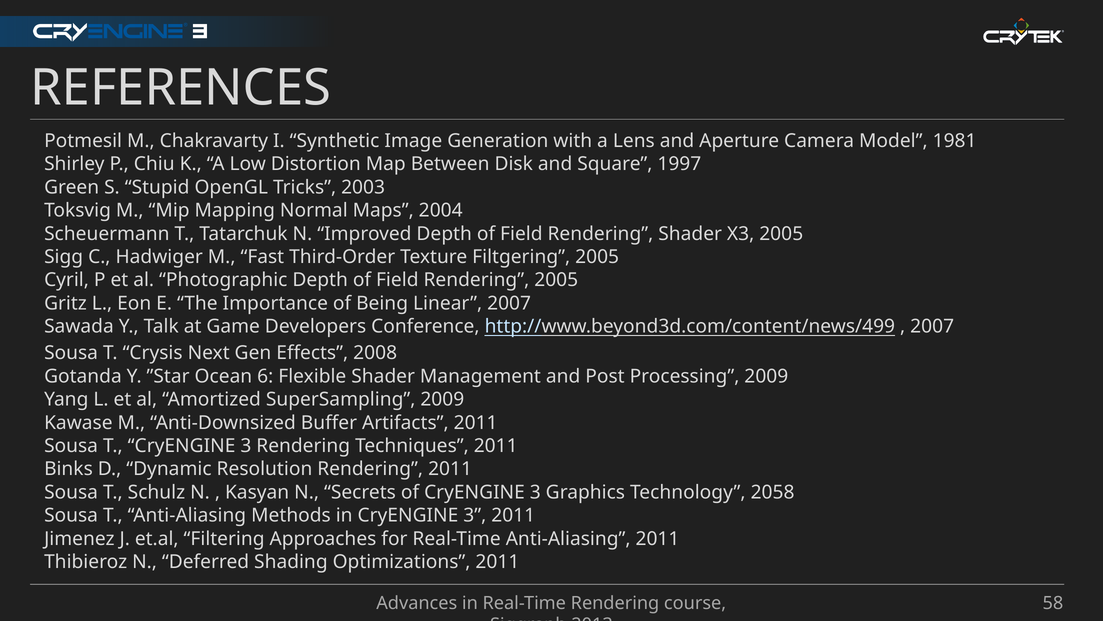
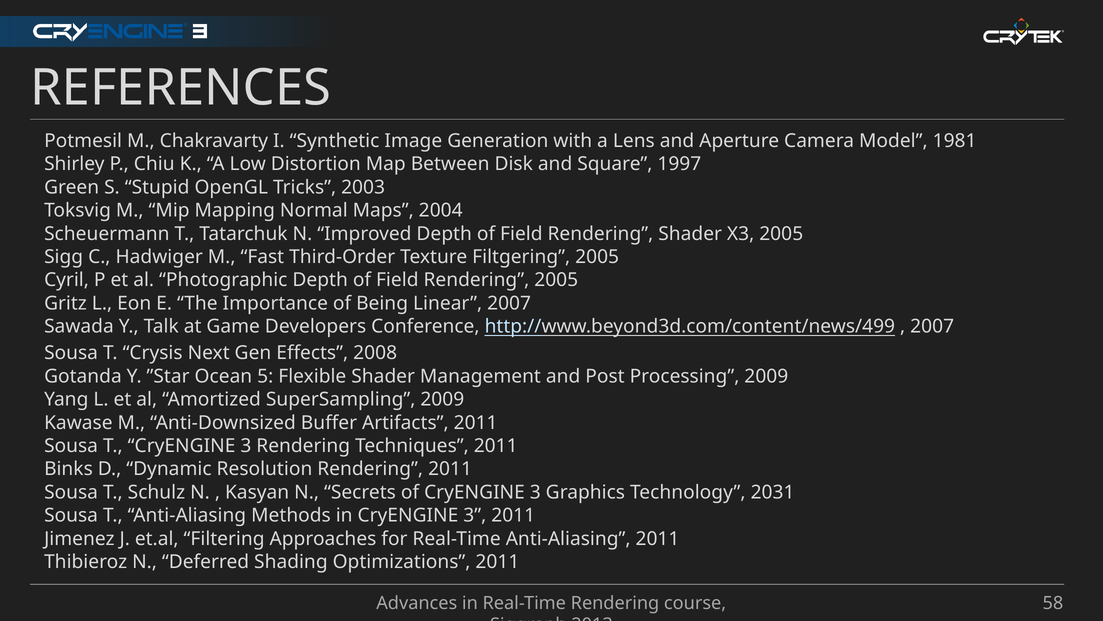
6: 6 -> 5
2058: 2058 -> 2031
